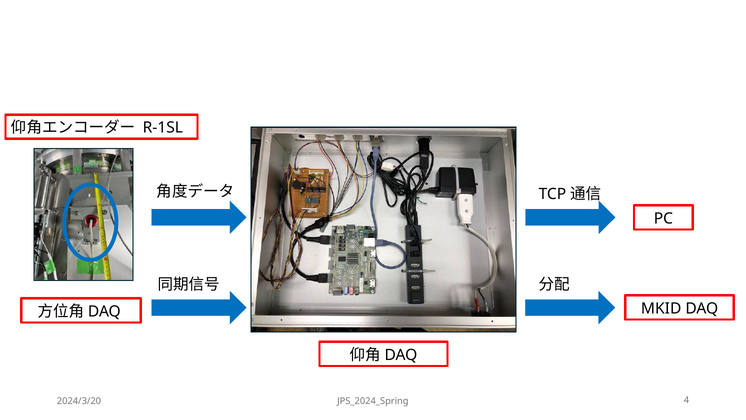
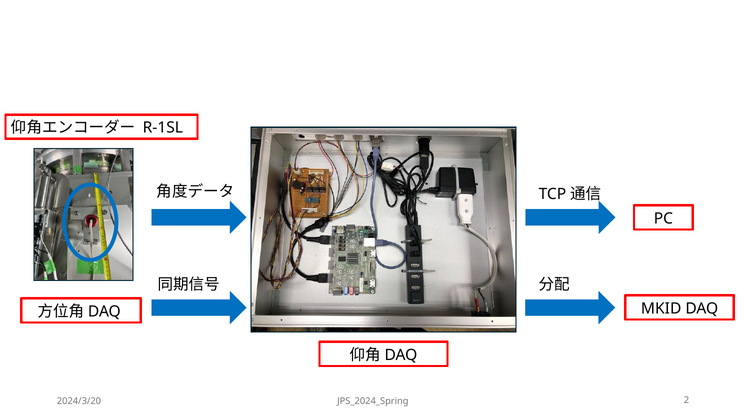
4: 4 -> 2
